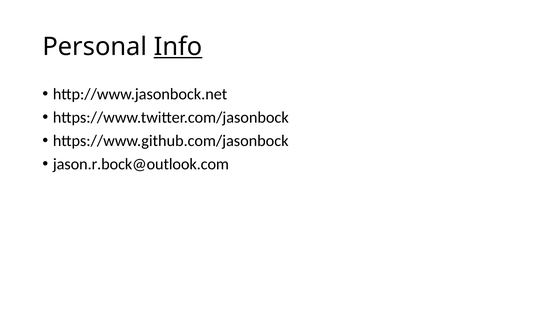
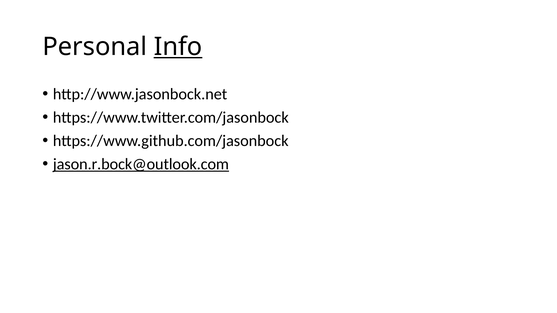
jason.r.bock@outlook.com underline: none -> present
